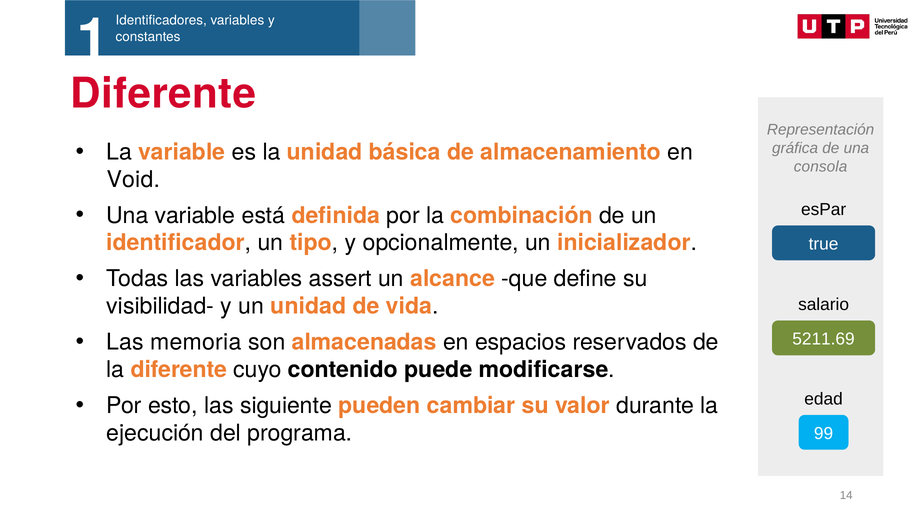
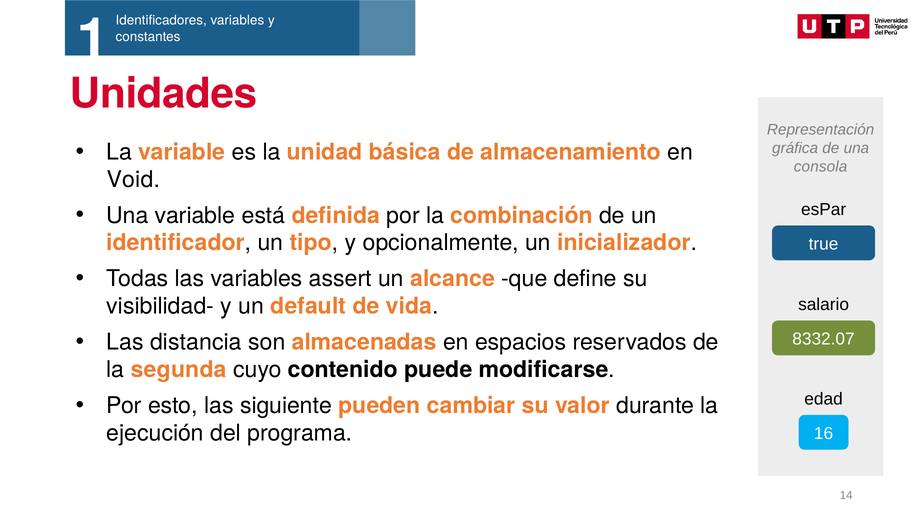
Diferente at (163, 94): Diferente -> Unidades
un unidad: unidad -> default
memoria: memoria -> distancia
5211.69: 5211.69 -> 8332.07
la diferente: diferente -> segunda
99: 99 -> 16
